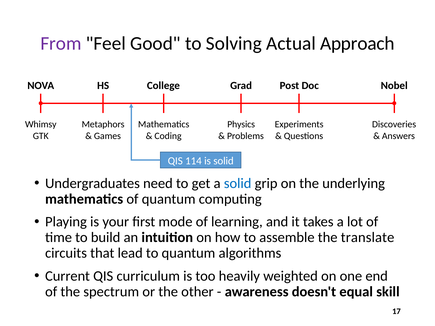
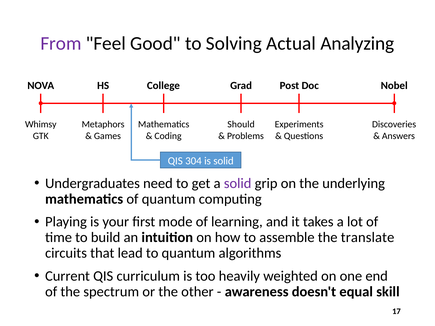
Approach: Approach -> Analyzing
Physics: Physics -> Should
114: 114 -> 304
solid at (238, 183) colour: blue -> purple
